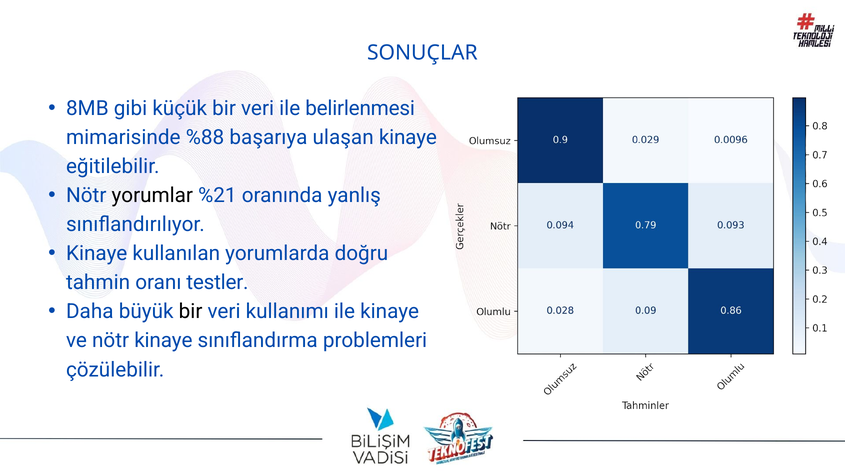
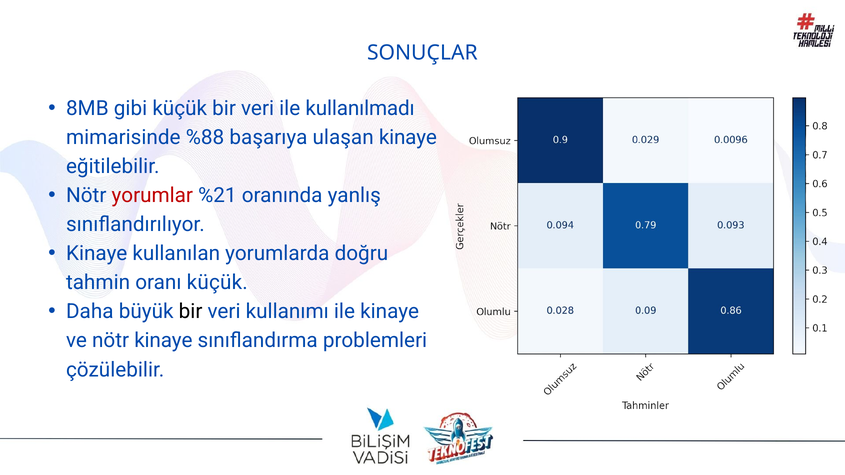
belirlenmesi: belirlenmesi -> kullanılmadı
yorumlar colour: black -> red
oranı testler: testler -> küçük
